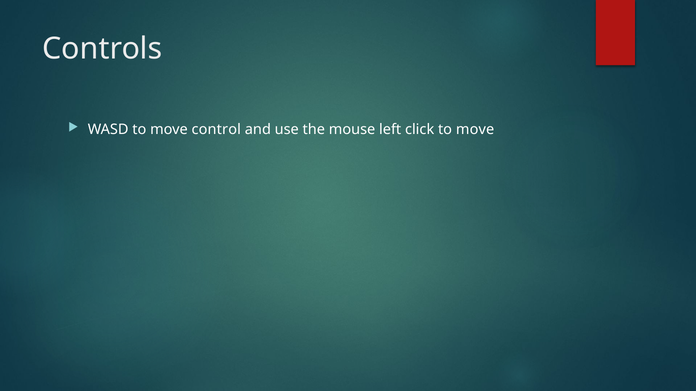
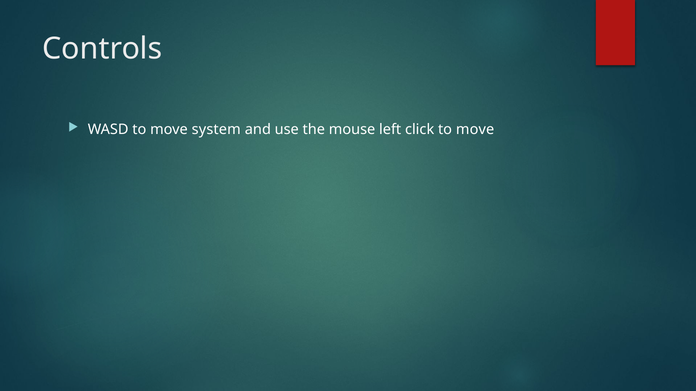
control: control -> system
